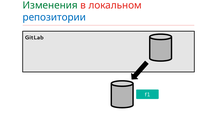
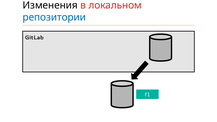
Изменения colour: green -> black
